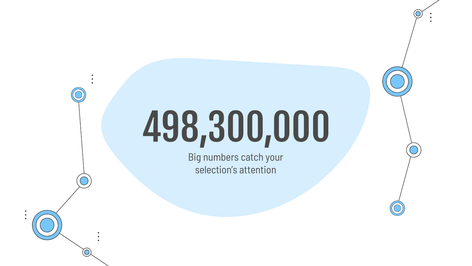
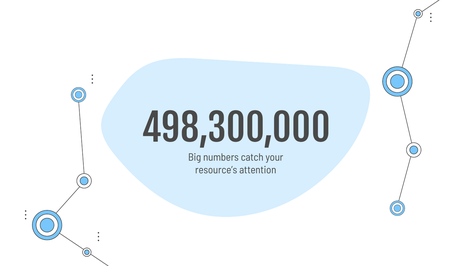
selection’s: selection’s -> resource’s
